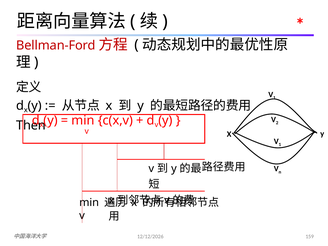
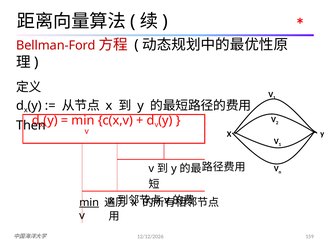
min at (89, 202) underline: none -> present
